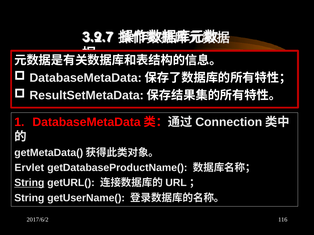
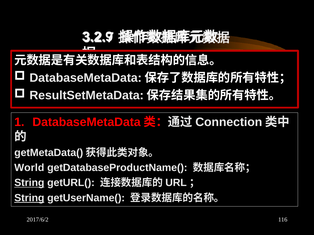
3.9.7: 3.9.7 -> 3.2.9
Ervlet: Ervlet -> World
String at (29, 198) underline: none -> present
